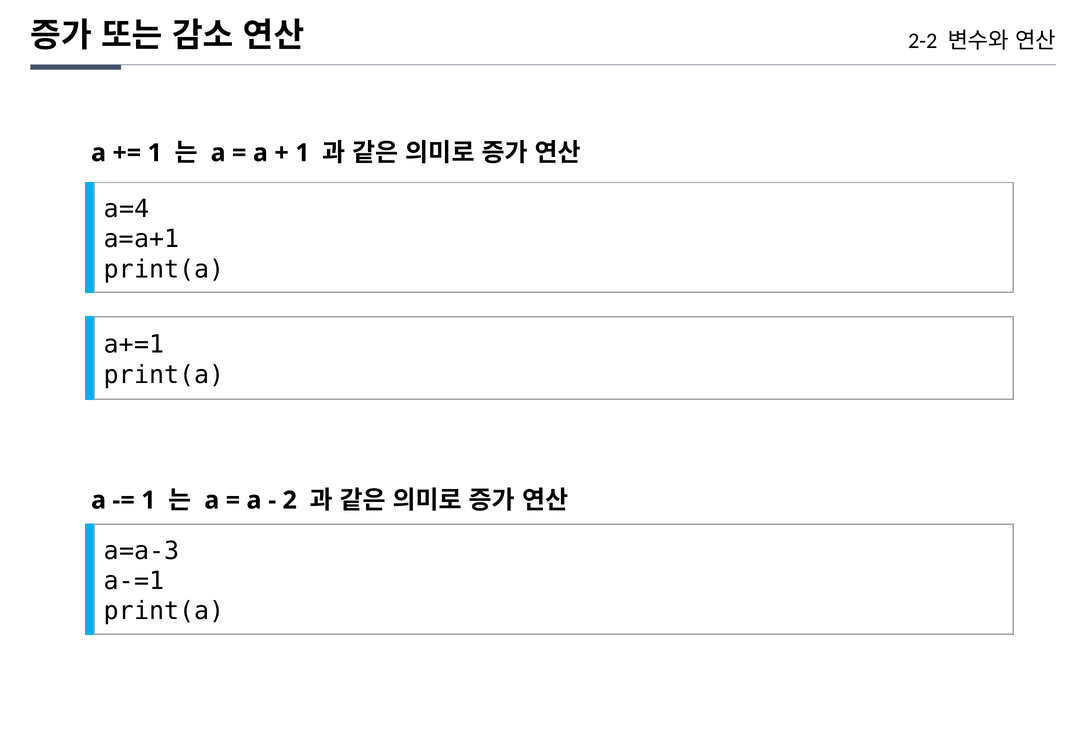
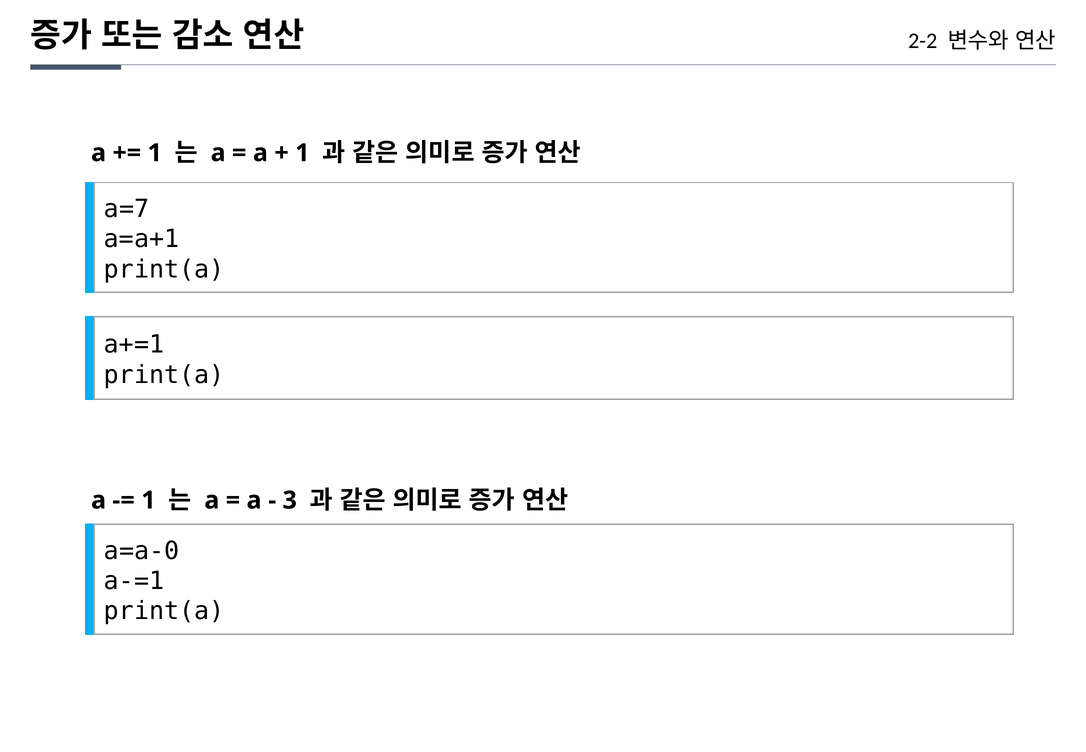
a=4: a=4 -> a=7
2: 2 -> 3
a=a-3: a=a-3 -> a=a-0
